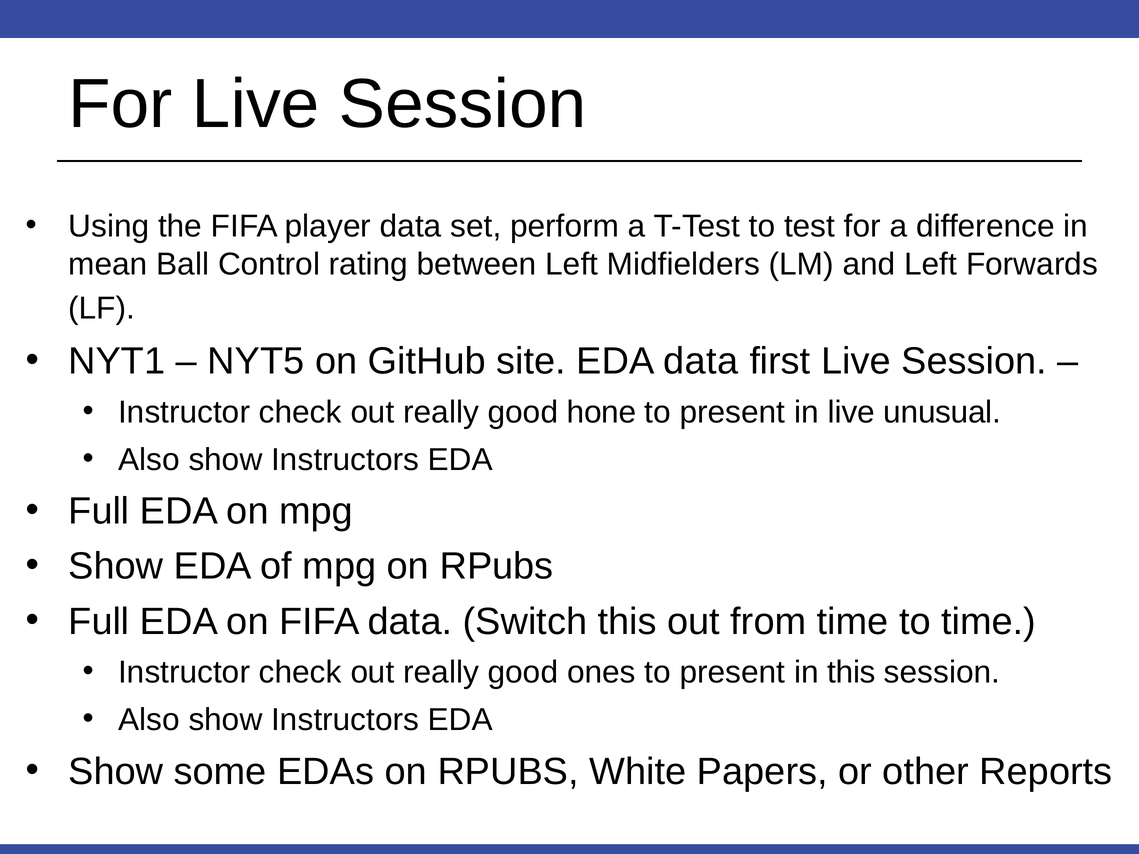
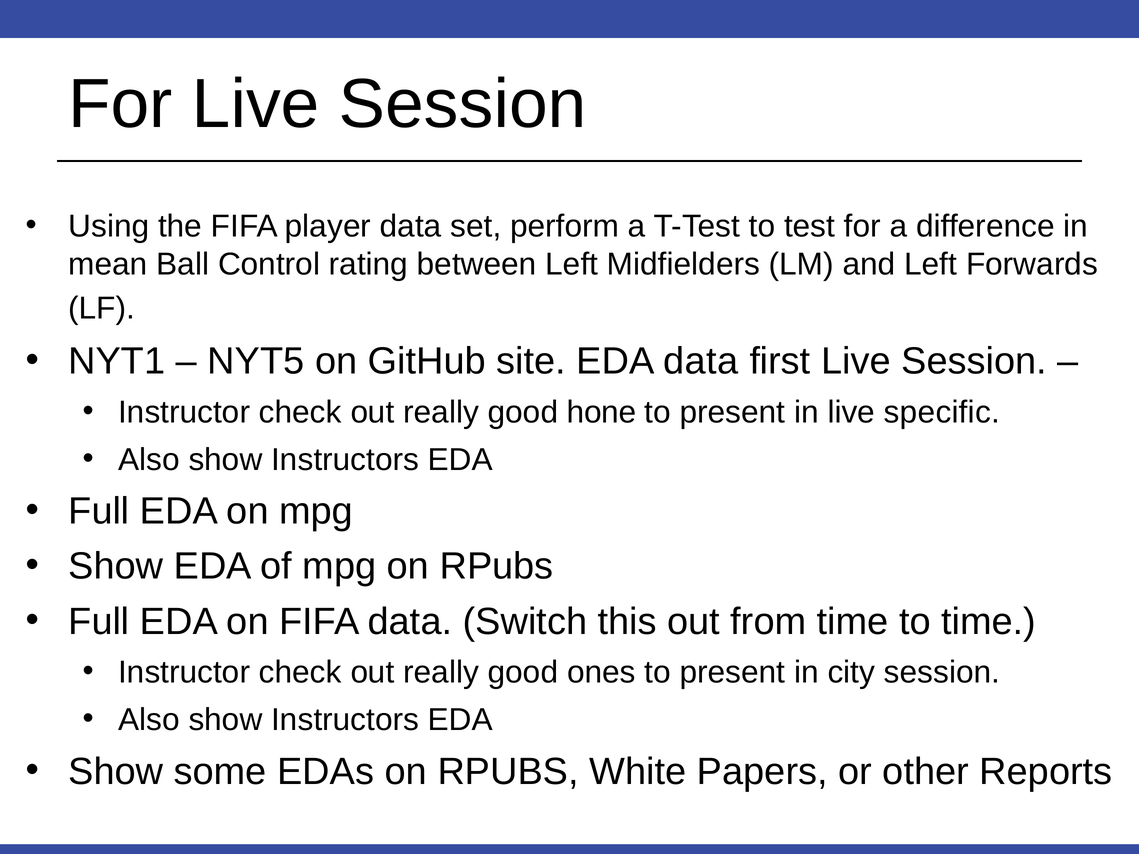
unusual: unusual -> specific
in this: this -> city
